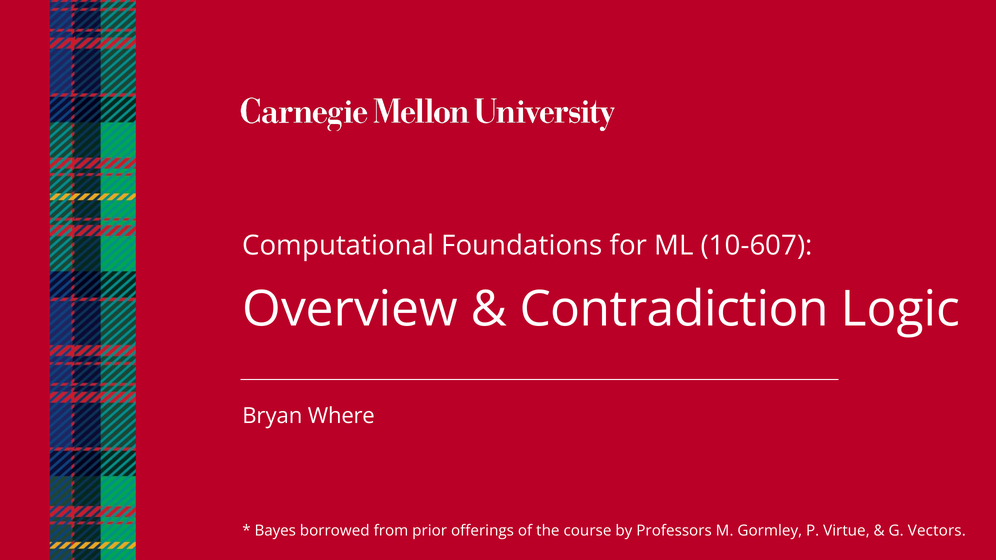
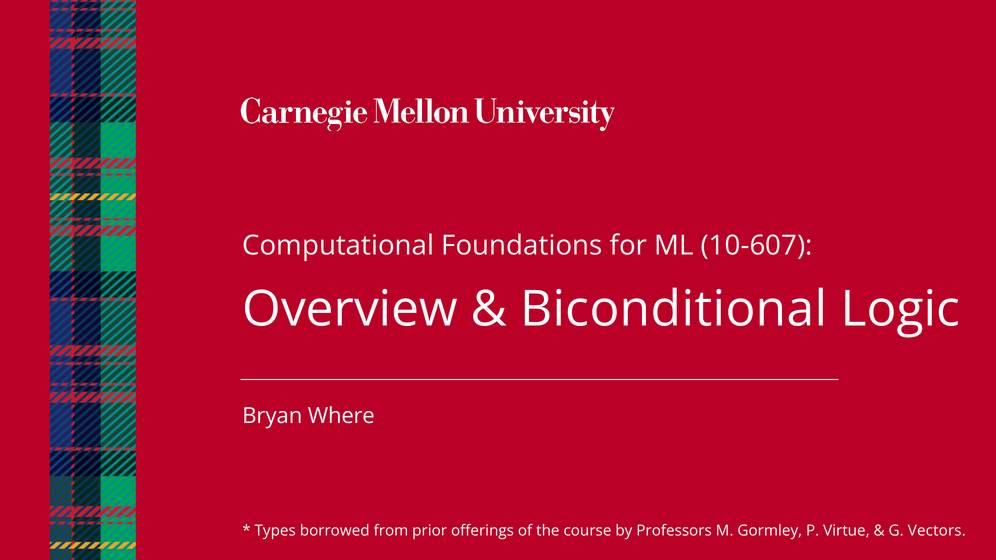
Contradiction: Contradiction -> Biconditional
Bayes: Bayes -> Types
